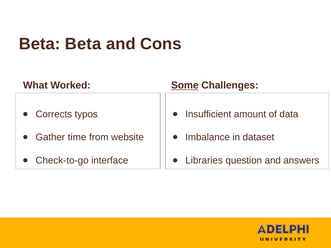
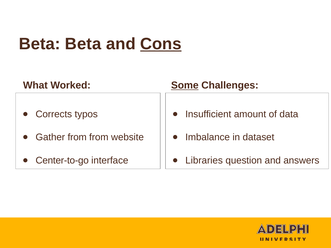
Cons underline: none -> present
Gather time: time -> from
Check-to-go: Check-to-go -> Center-to-go
